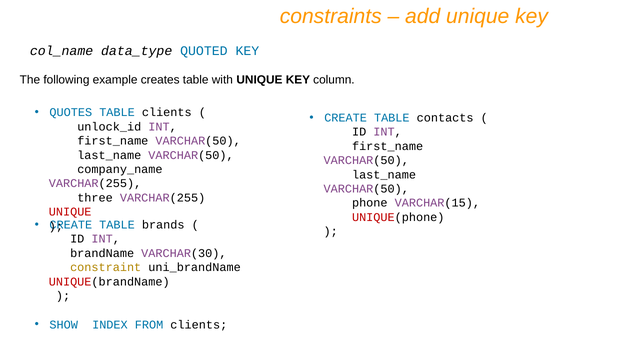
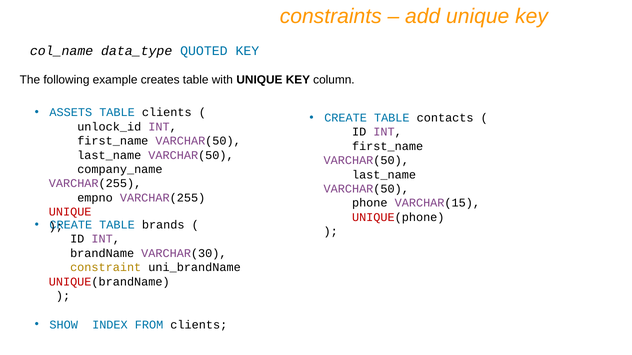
QUOTES: QUOTES -> ASSETS
three: three -> empno
